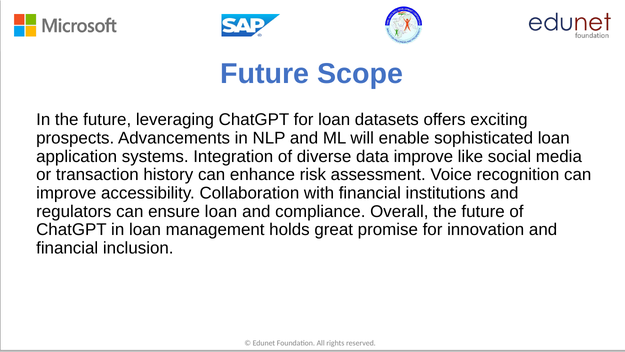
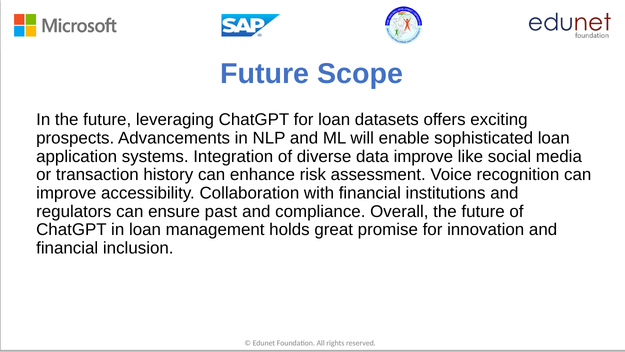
ensure loan: loan -> past
